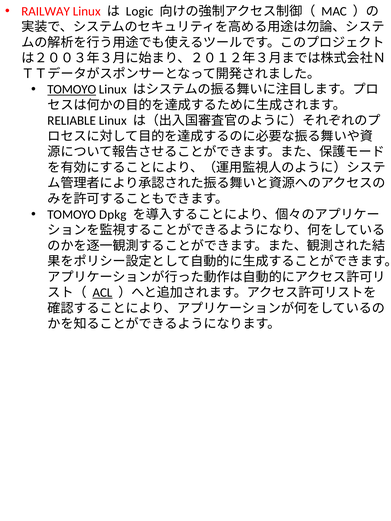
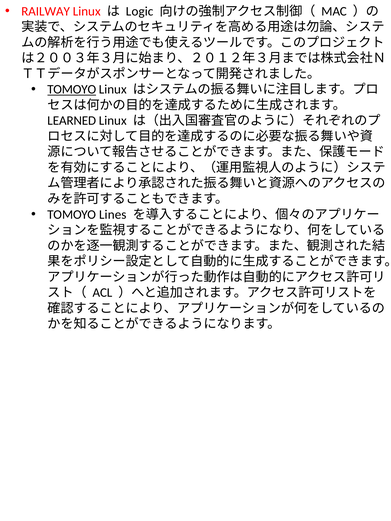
RELIABLE: RELIABLE -> LEARNED
Dpkg: Dpkg -> Lines
ACL underline: present -> none
